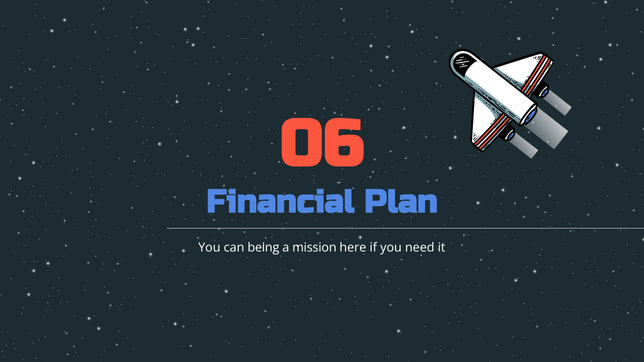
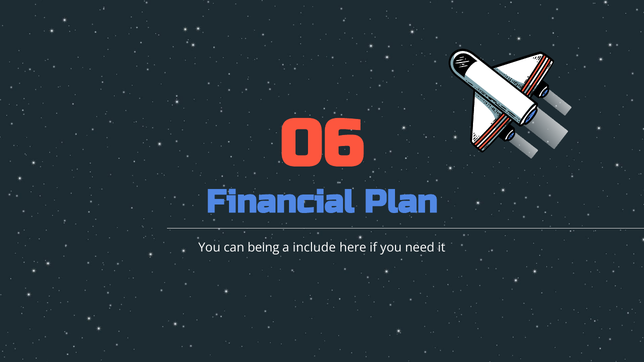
mission: mission -> include
